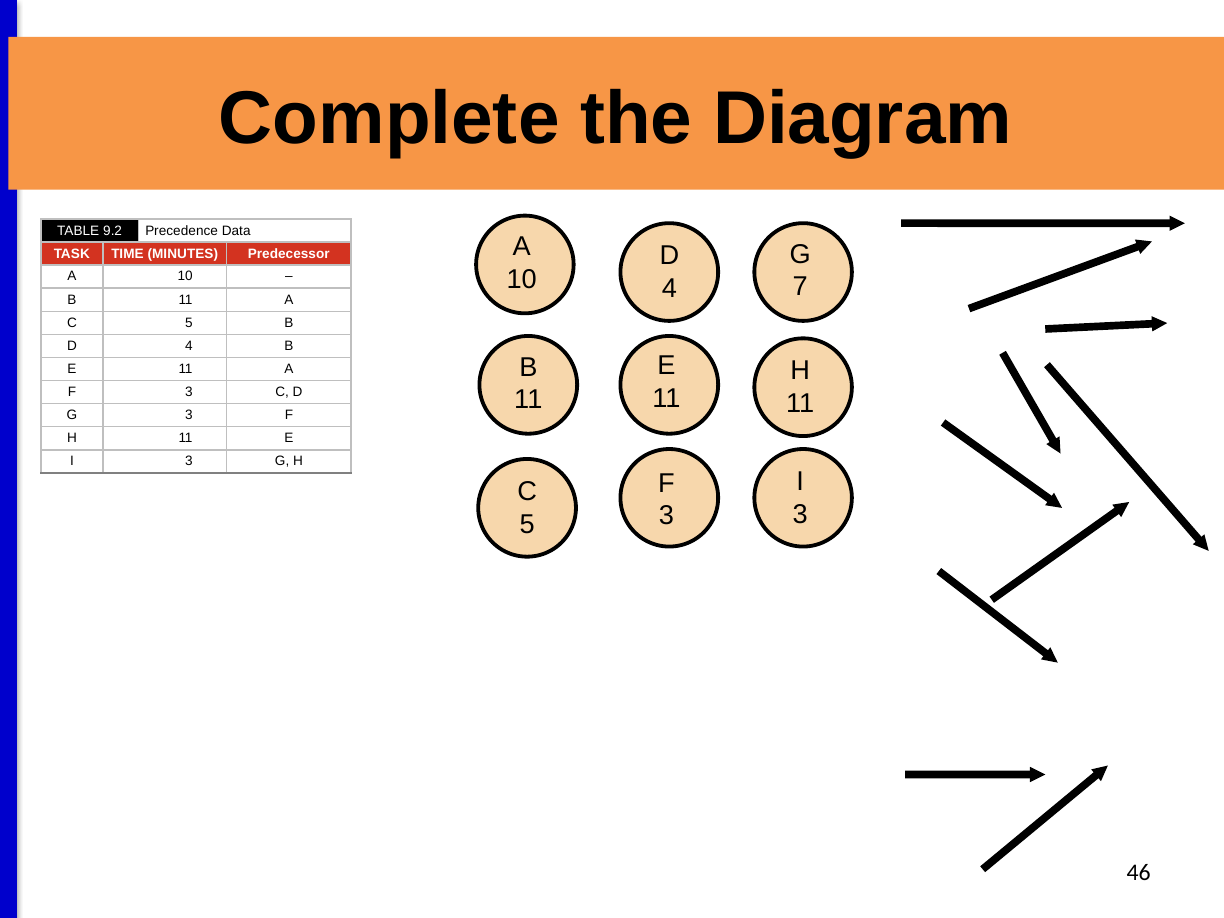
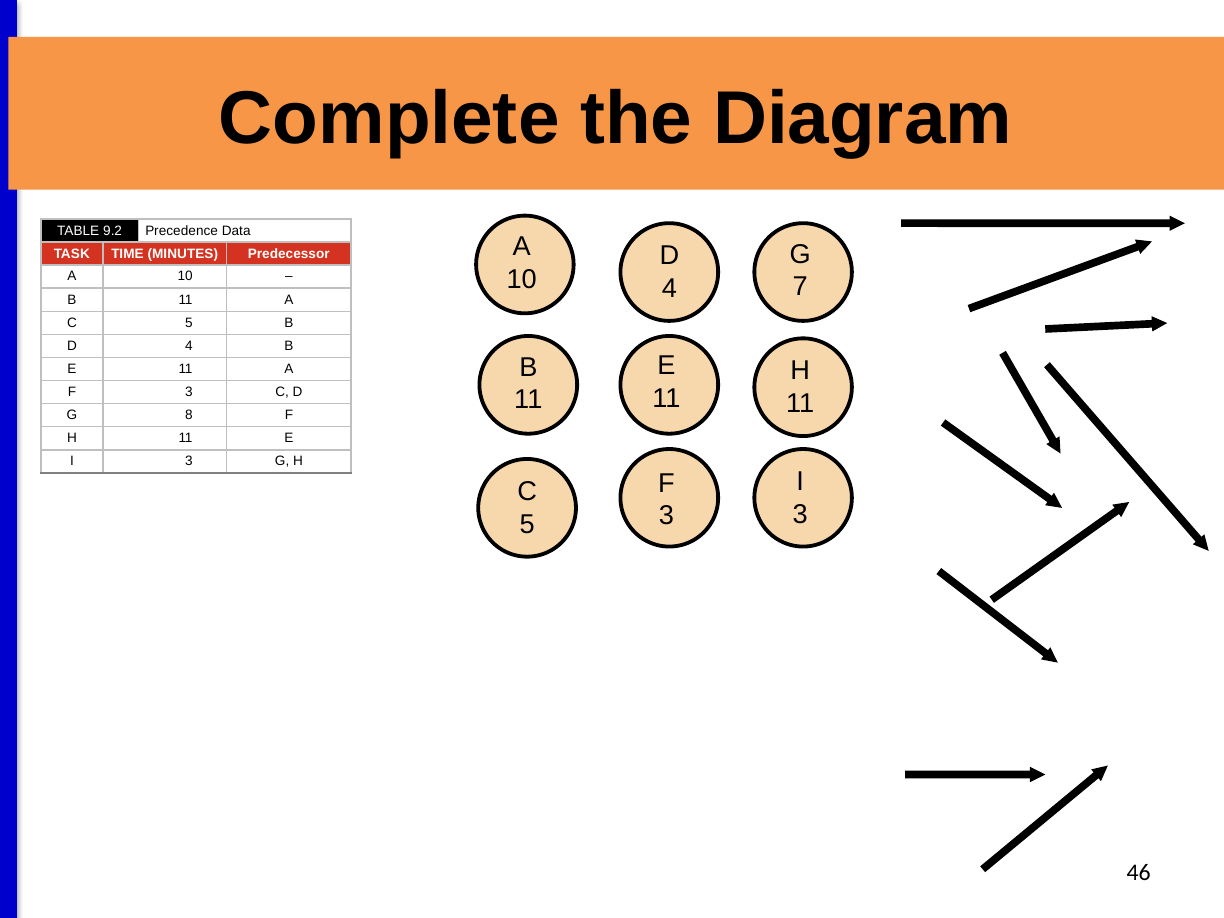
G 3: 3 -> 8
